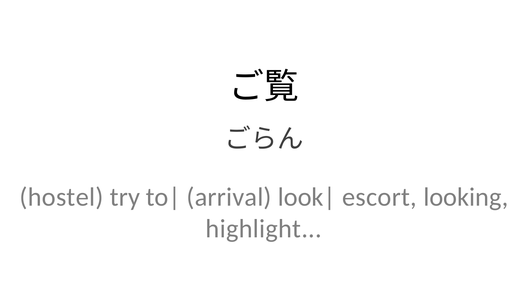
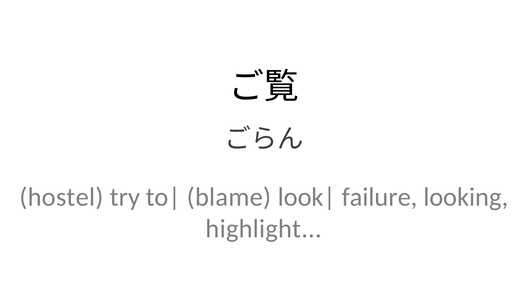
arrival: arrival -> blame
escort: escort -> failure
